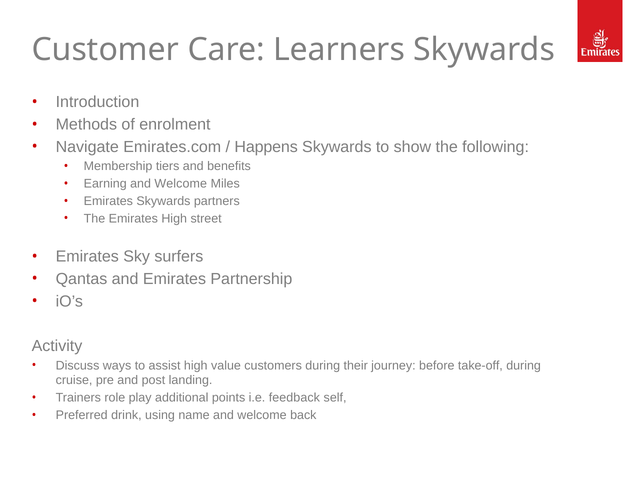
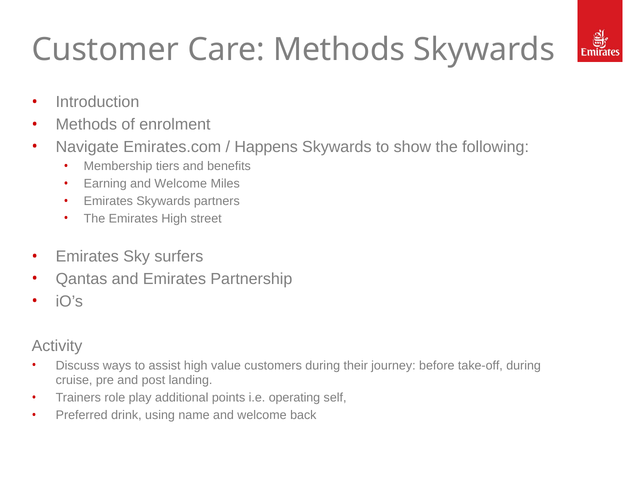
Care Learners: Learners -> Methods
feedback: feedback -> operating
